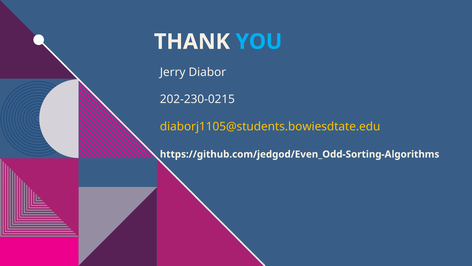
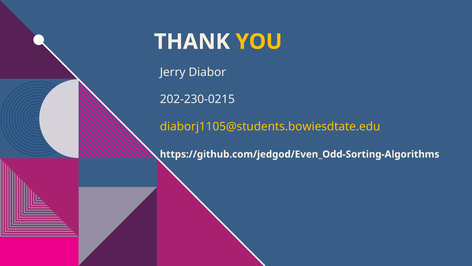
YOU colour: light blue -> yellow
